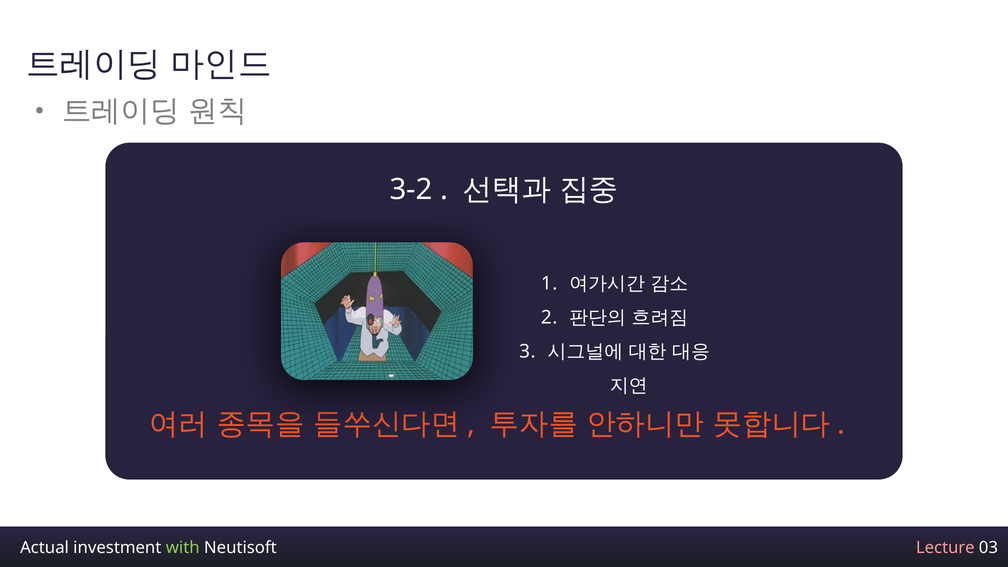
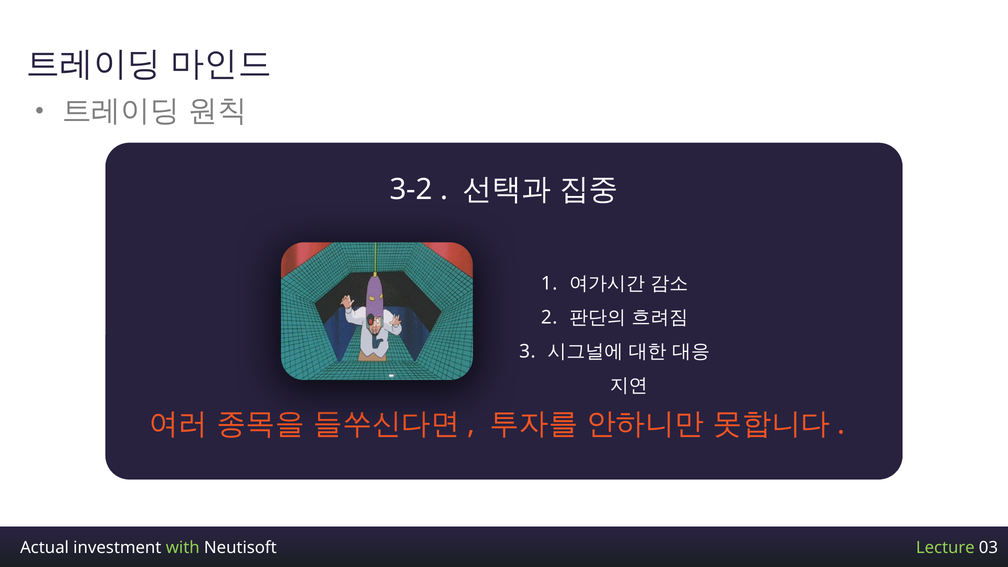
Lecture colour: pink -> light green
